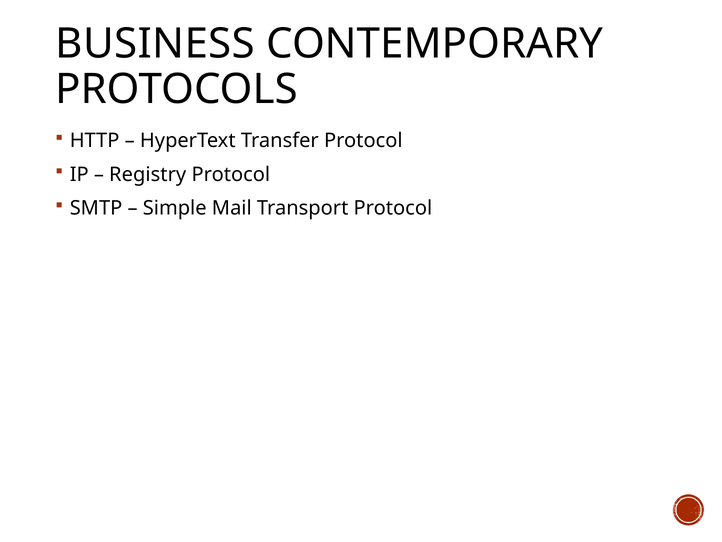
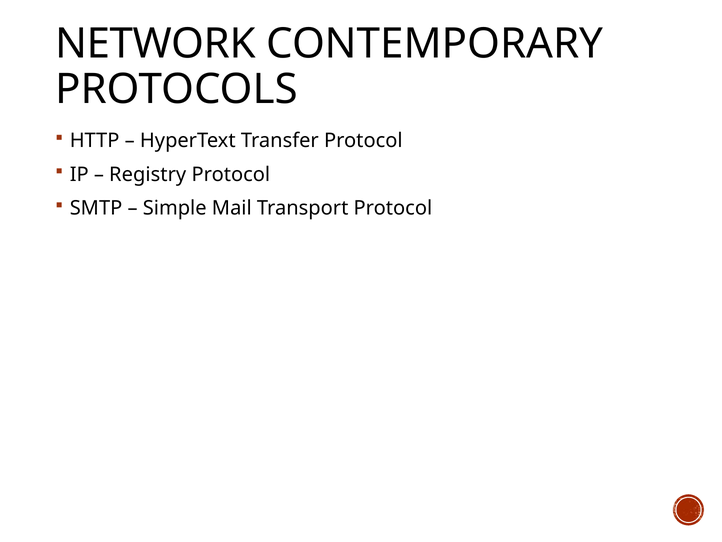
BUSINESS: BUSINESS -> NETWORK
